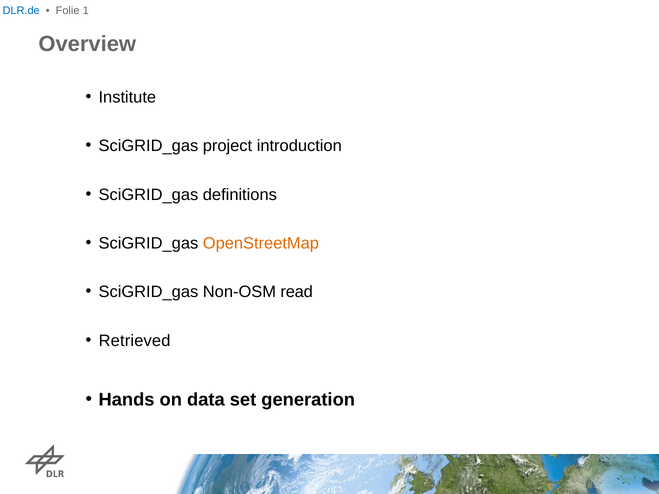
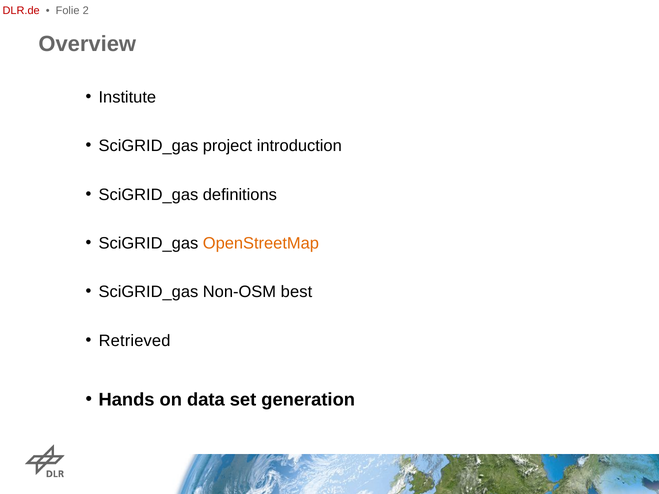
DLR.de colour: blue -> red
1: 1 -> 2
read: read -> best
